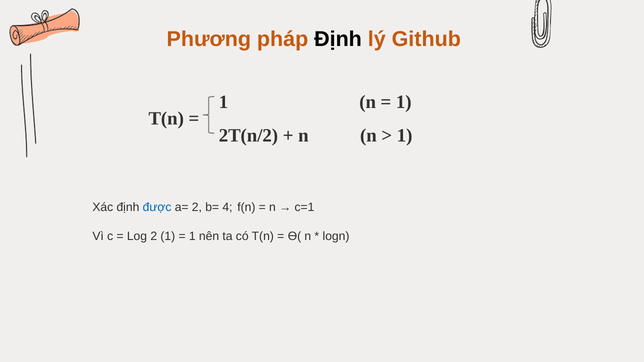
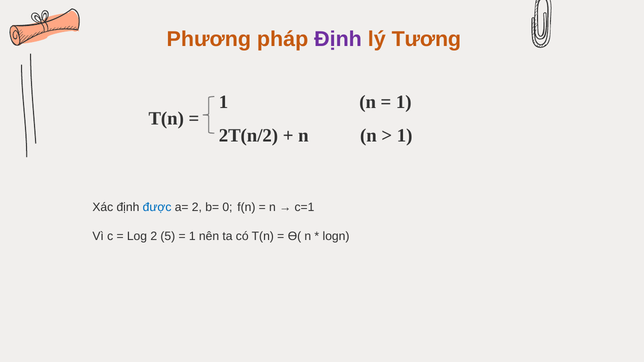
Định at (338, 39) colour: black -> purple
Github: Github -> Tương
4: 4 -> 0
2 1: 1 -> 5
